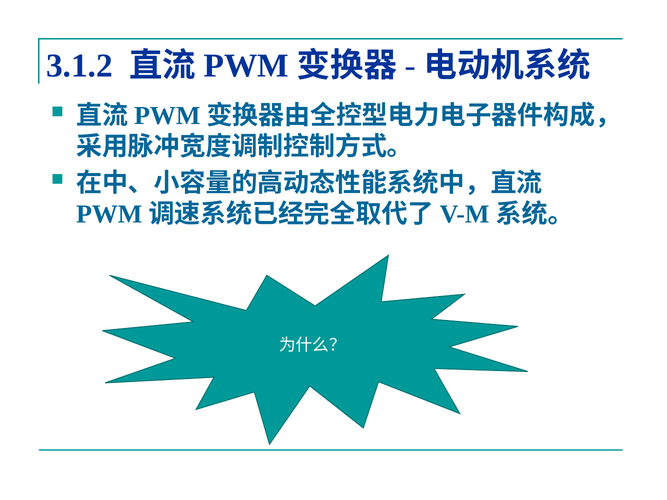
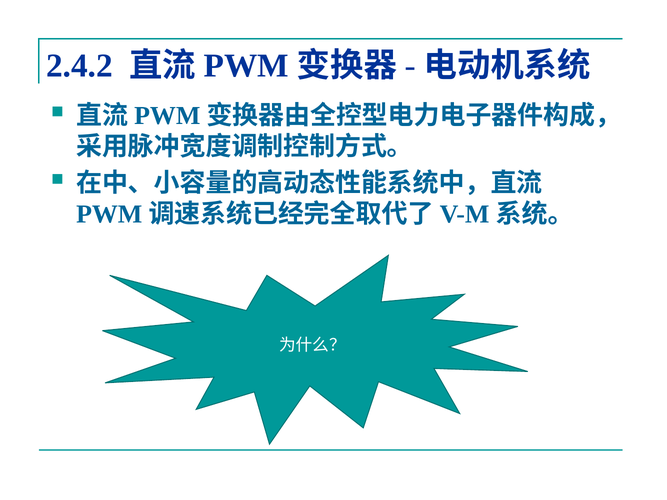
3.1.2: 3.1.2 -> 2.4.2
